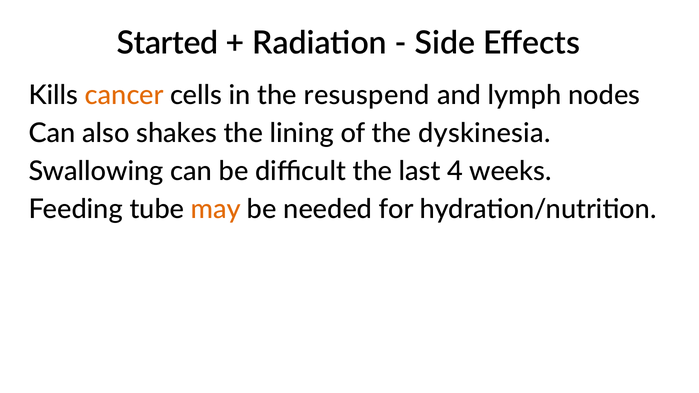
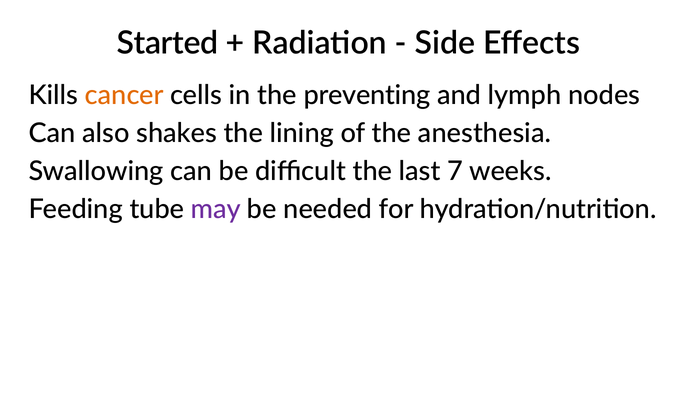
resuspend: resuspend -> preventing
dyskinesia: dyskinesia -> anesthesia
4: 4 -> 7
may colour: orange -> purple
